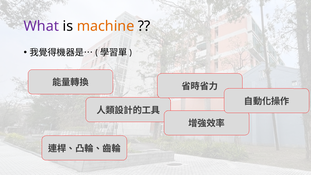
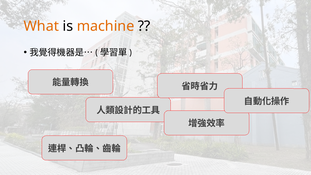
What colour: purple -> orange
